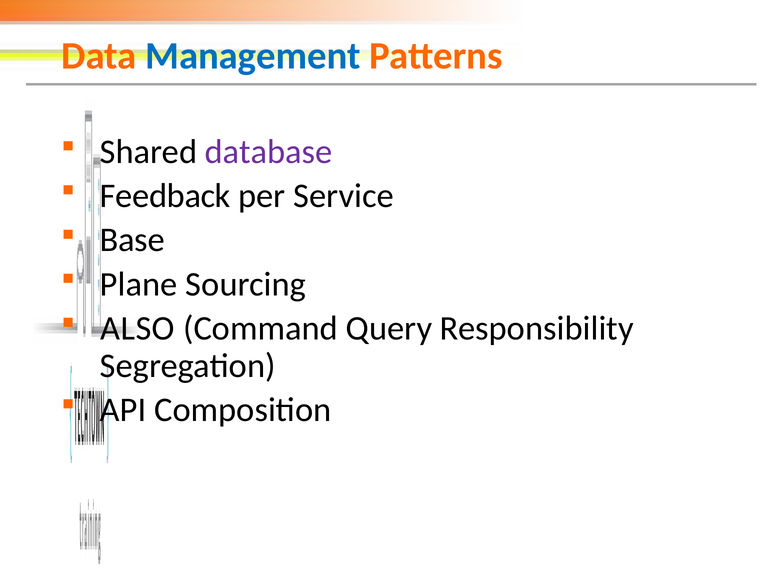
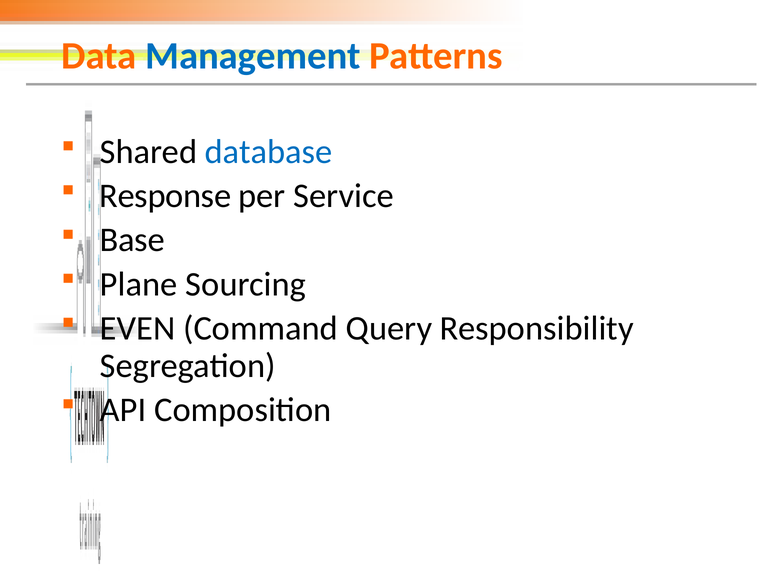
database colour: purple -> blue
Feedback: Feedback -> Response
ALSO: ALSO -> EVEN
